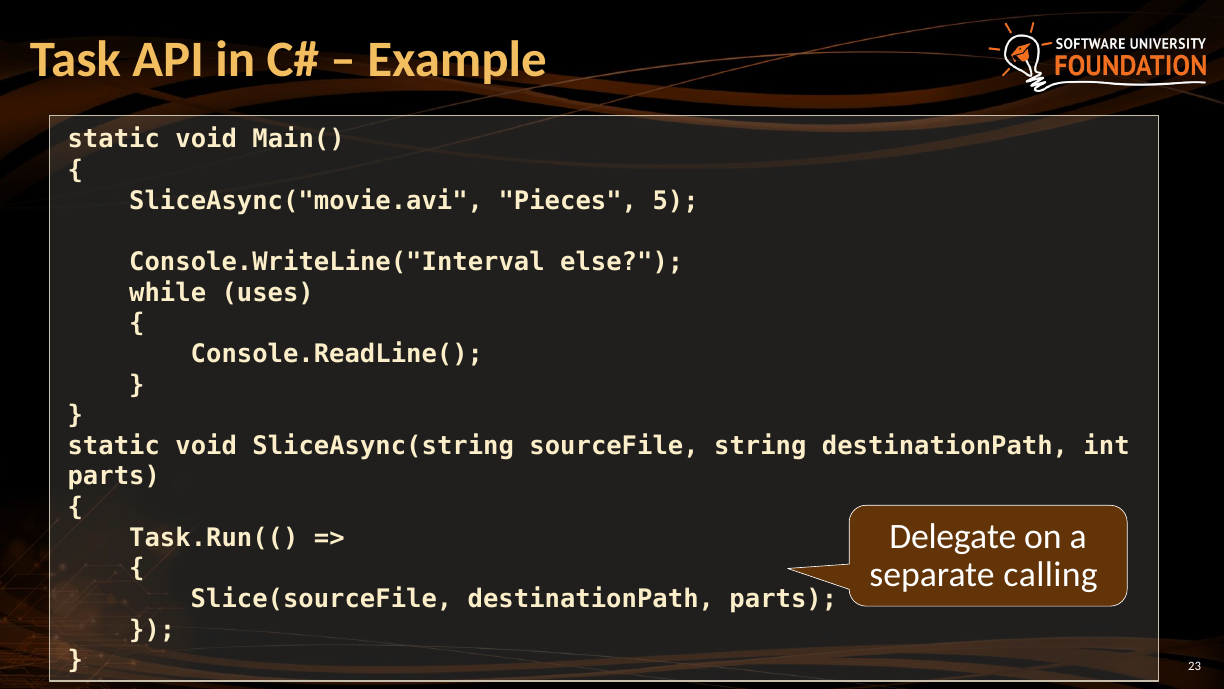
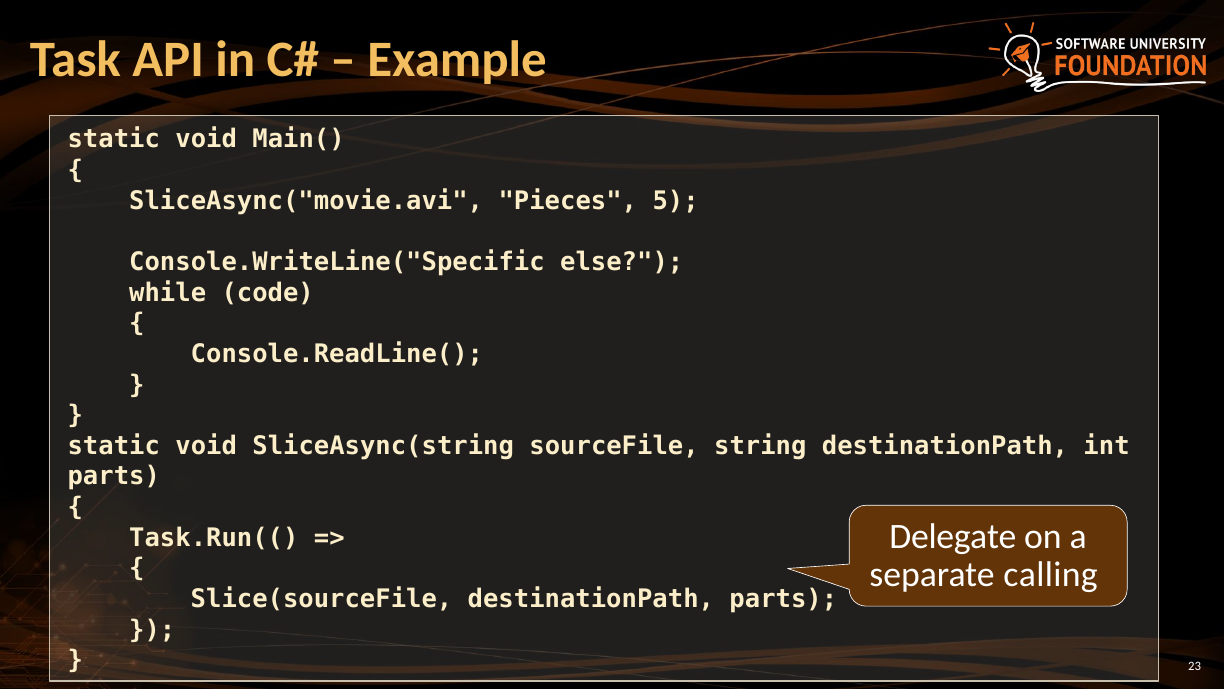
Console.WriteLine("Interval: Console.WriteLine("Interval -> Console.WriteLine("Specific
uses: uses -> code
